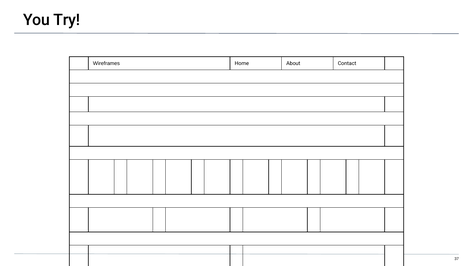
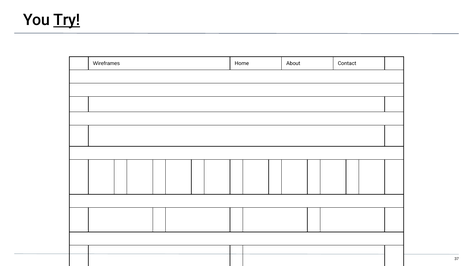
Try underline: none -> present
